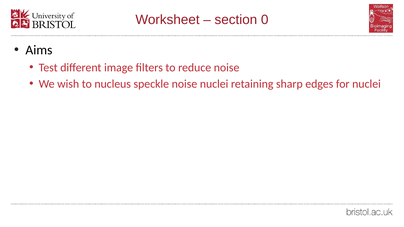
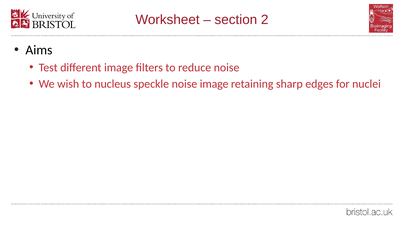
0: 0 -> 2
noise nuclei: nuclei -> image
